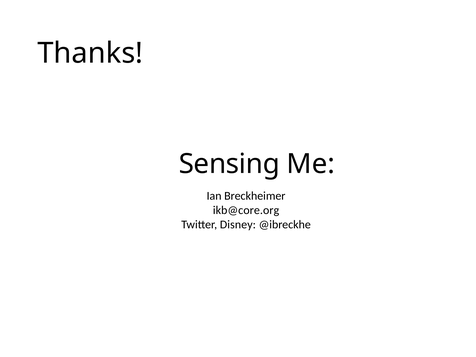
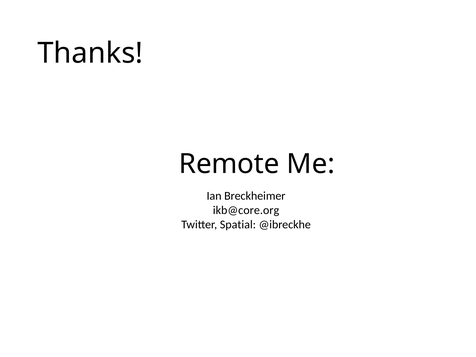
Sensing: Sensing -> Remote
Disney: Disney -> Spatial
